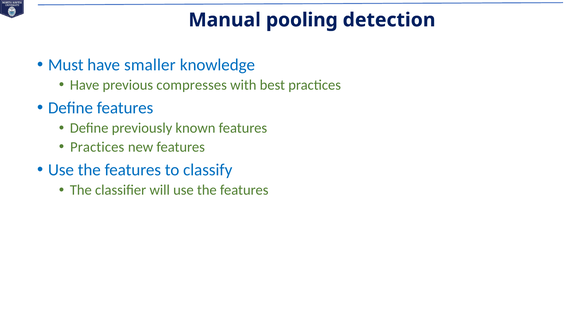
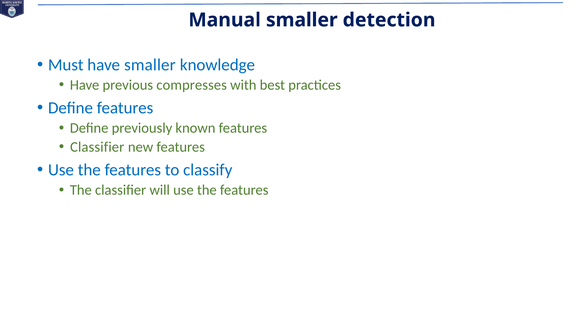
Manual pooling: pooling -> smaller
Practices at (97, 147): Practices -> Classifier
